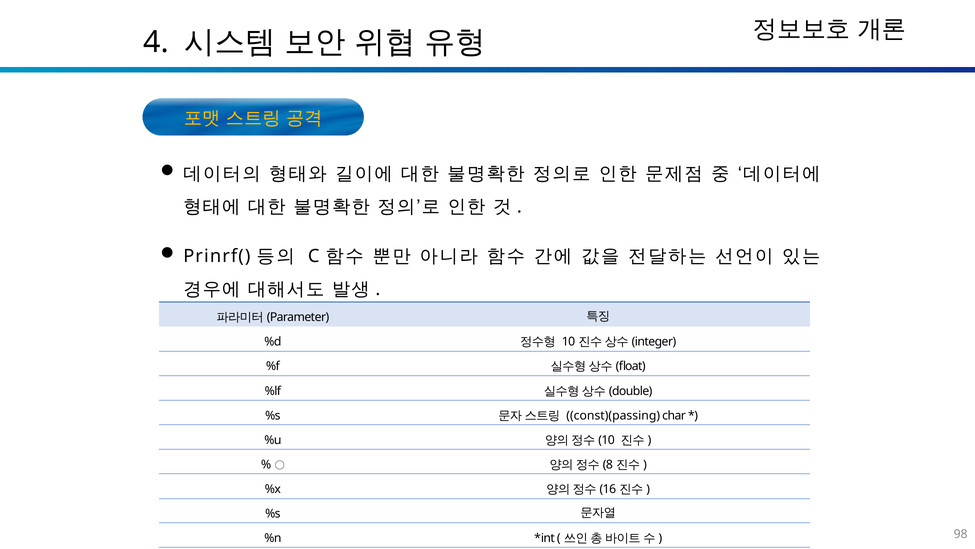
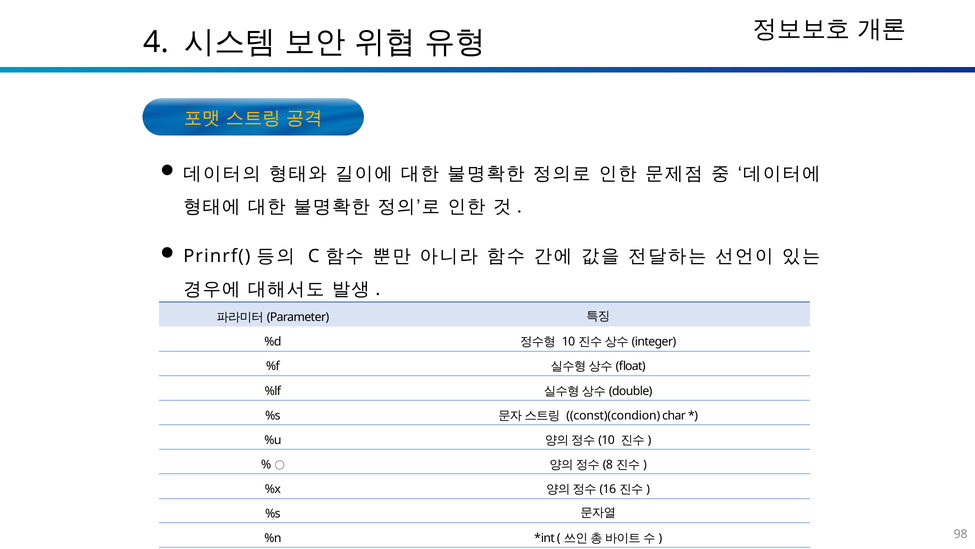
const)(passing: const)(passing -> const)(condion
